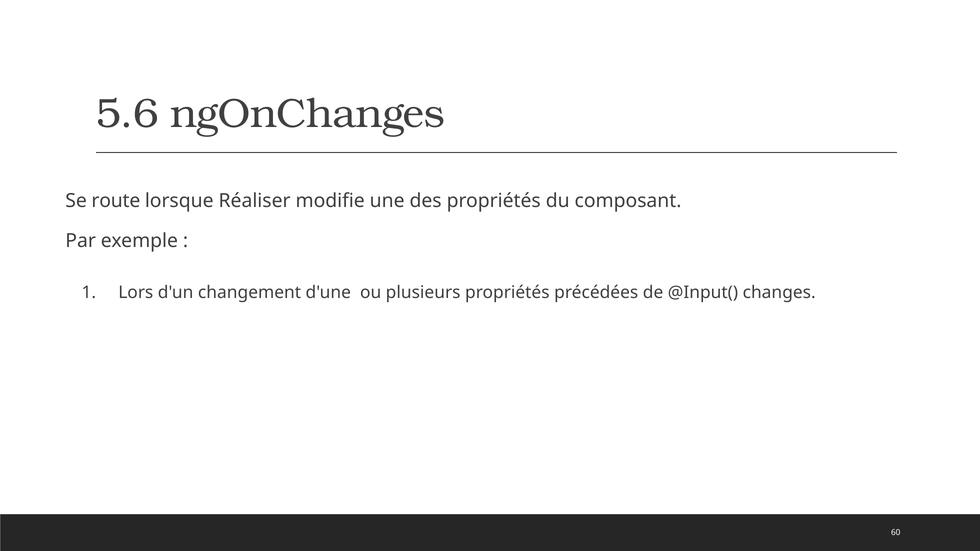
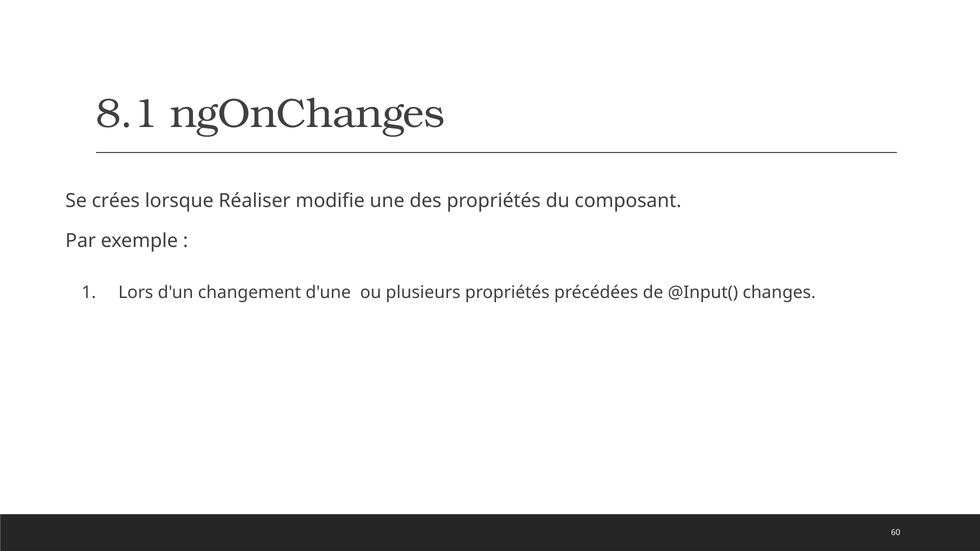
5.6: 5.6 -> 8.1
route: route -> crées
